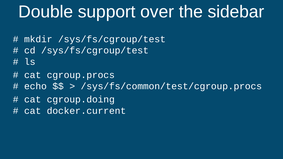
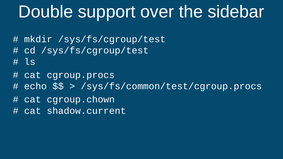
cgroup.doing: cgroup.doing -> cgroup.chown
docker.current: docker.current -> shadow.current
